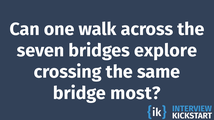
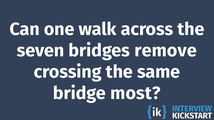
explore: explore -> remove
